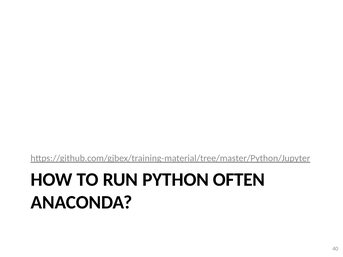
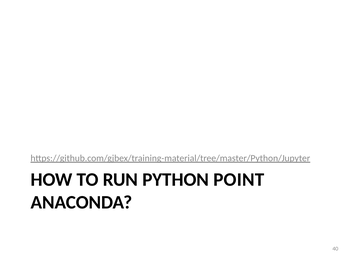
OFTEN: OFTEN -> POINT
